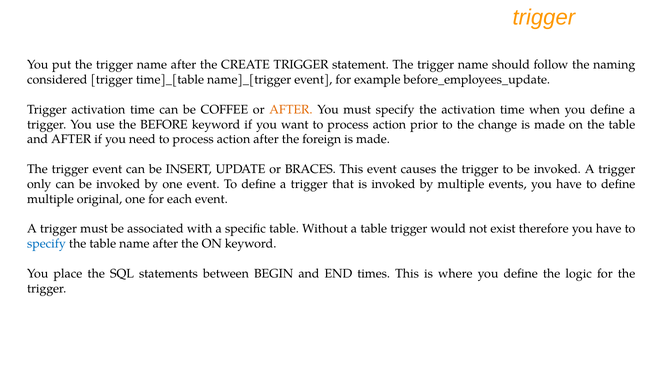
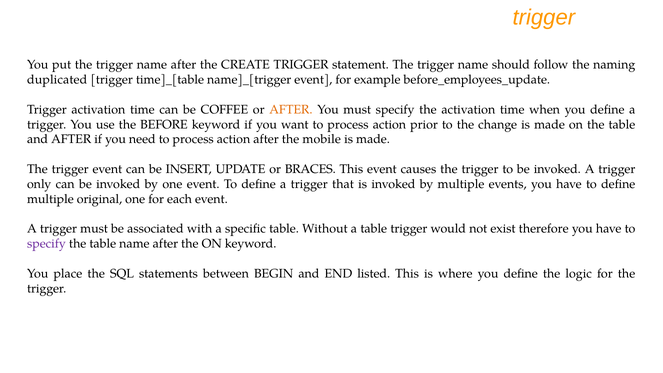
considered: considered -> duplicated
foreign: foreign -> mobile
specify at (46, 244) colour: blue -> purple
times: times -> listed
